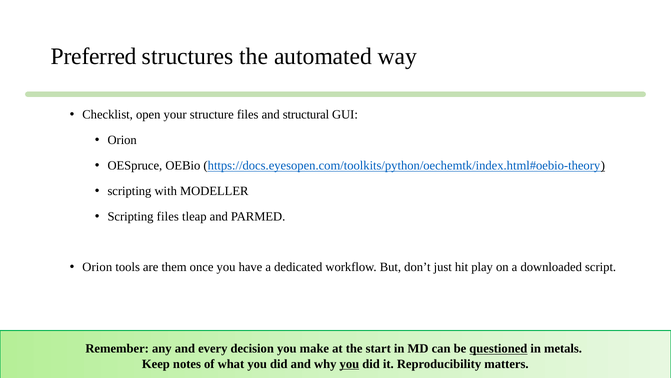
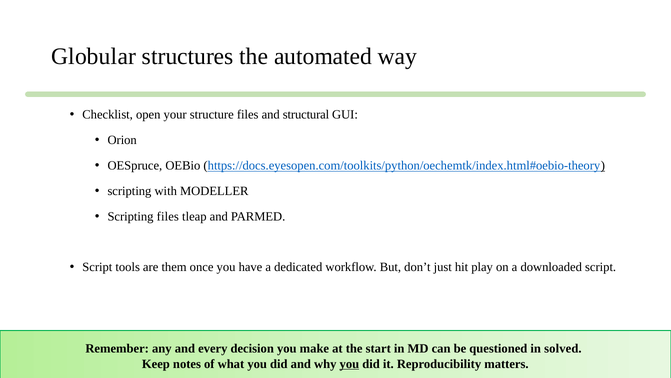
Preferred: Preferred -> Globular
Orion at (97, 267): Orion -> Script
questioned underline: present -> none
metals: metals -> solved
